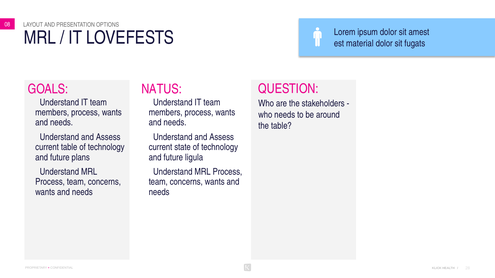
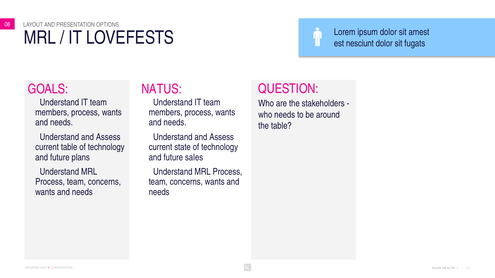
material: material -> nesciunt
ligula: ligula -> sales
